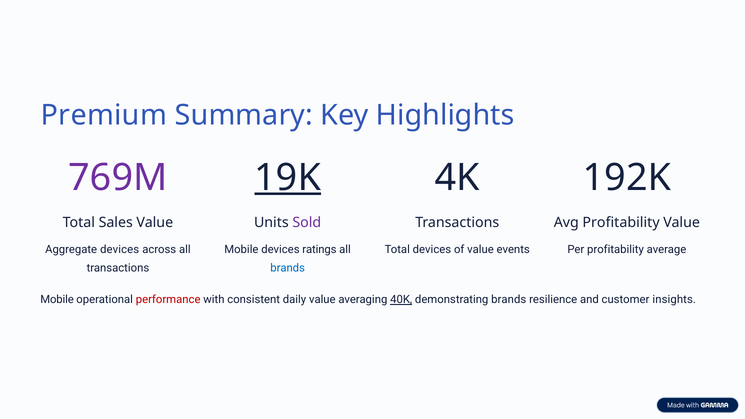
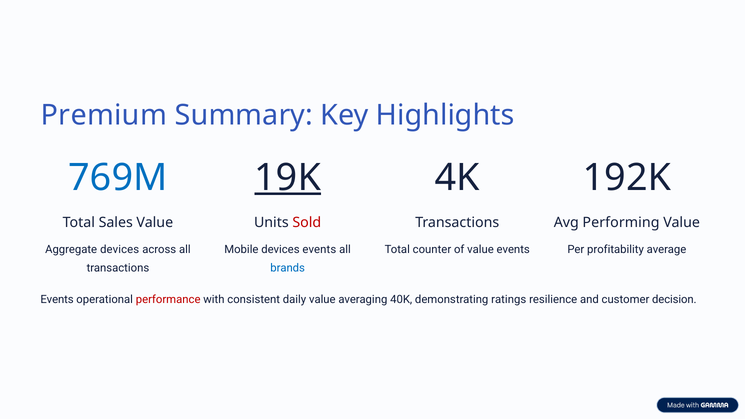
769M colour: purple -> blue
Sold colour: purple -> red
Avg Profitability: Profitability -> Performing
devices ratings: ratings -> events
Total devices: devices -> counter
Mobile at (57, 300): Mobile -> Events
40K underline: present -> none
demonstrating brands: brands -> ratings
insights: insights -> decision
